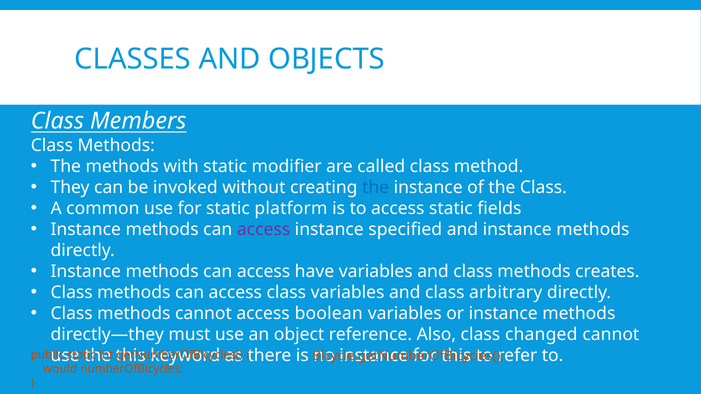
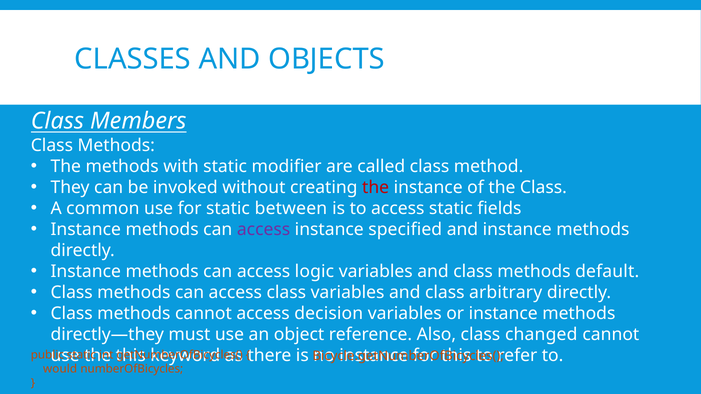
the at (376, 188) colour: blue -> red
platform: platform -> between
have: have -> logic
creates: creates -> default
boolean: boolean -> decision
